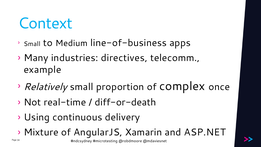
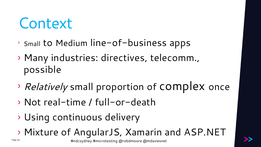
example: example -> possible
diff-or-death: diff-or-death -> full-or-death
